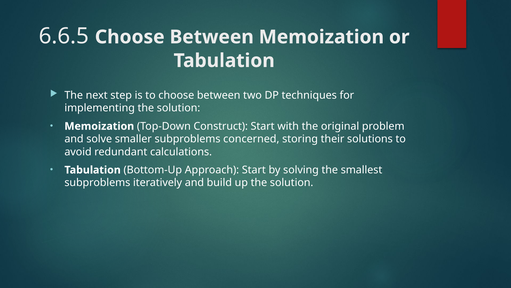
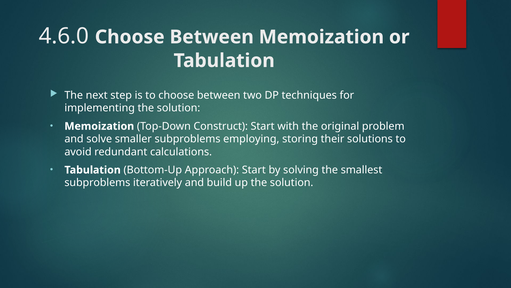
6.6.5: 6.6.5 -> 4.6.0
concerned: concerned -> employing
